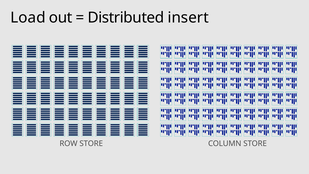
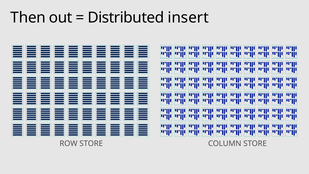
Load: Load -> Then
